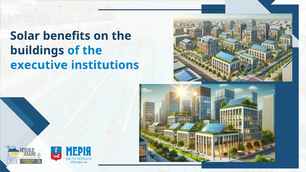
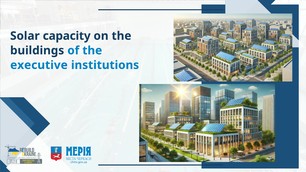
benefits: benefits -> capacity
